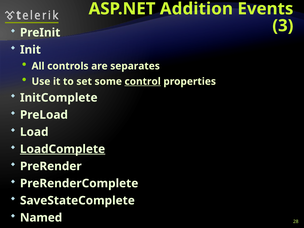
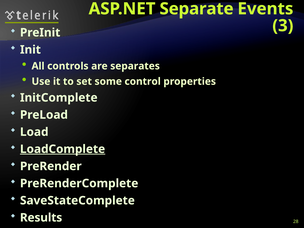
Addition: Addition -> Separate
control underline: present -> none
Named: Named -> Results
